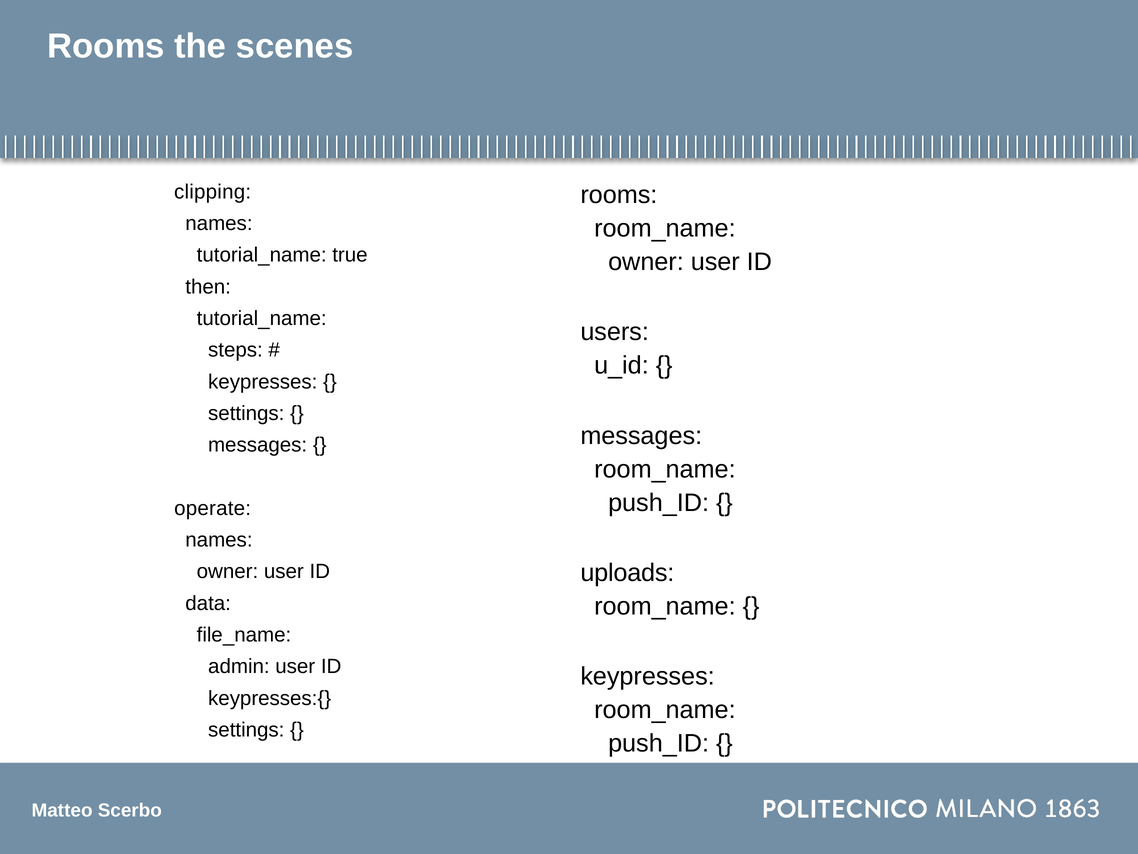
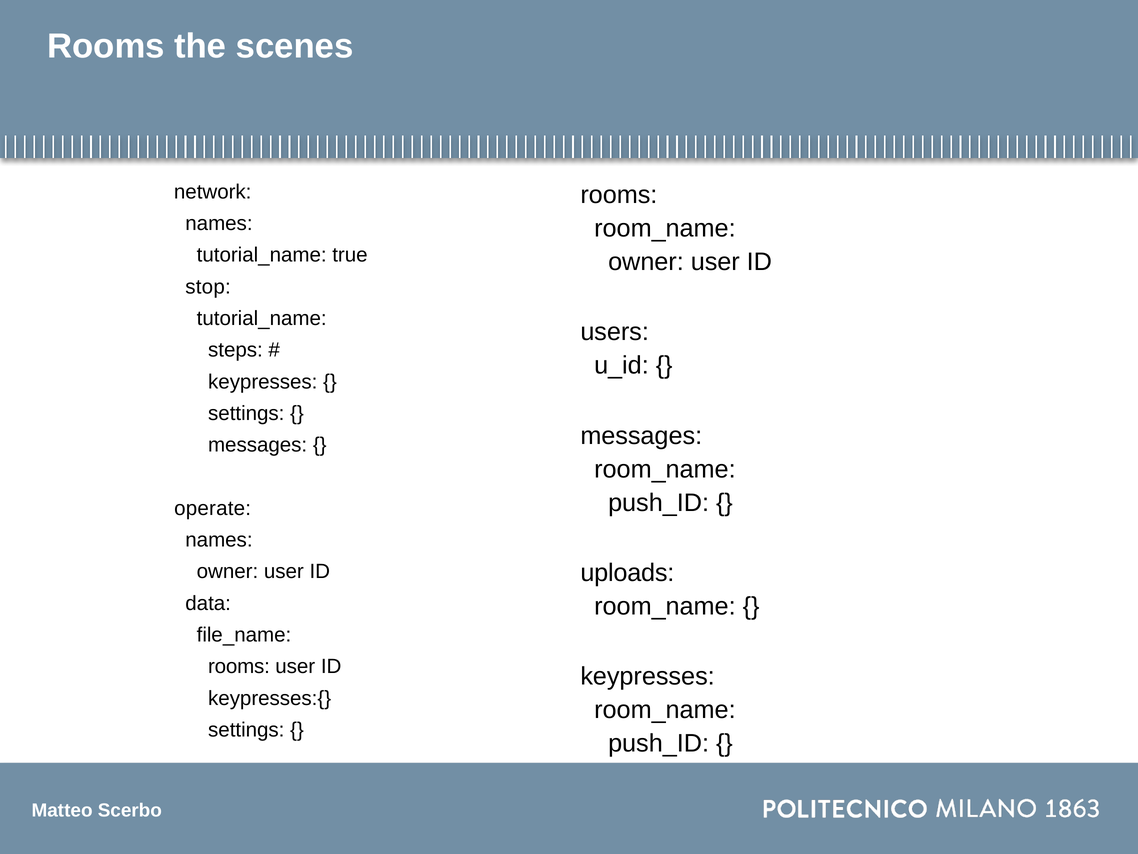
clipping: clipping -> network
then: then -> stop
admin at (239, 666): admin -> rooms
